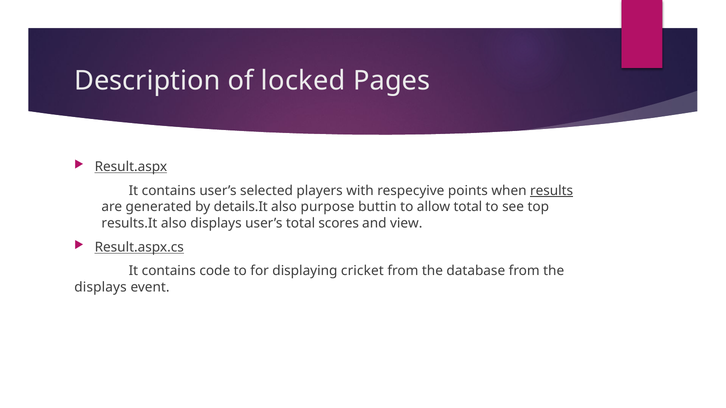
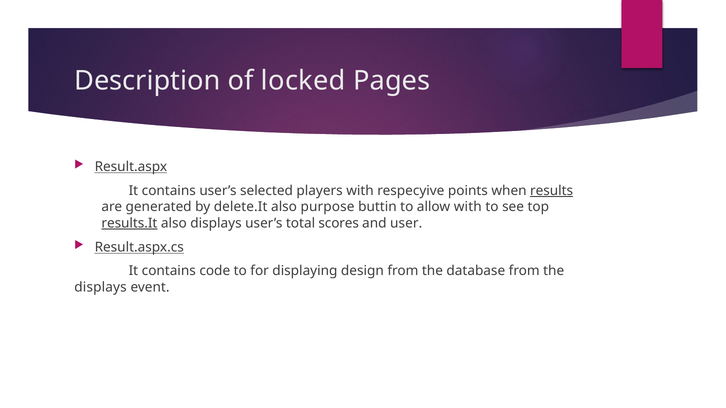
details.It: details.It -> delete.It
allow total: total -> with
results.It underline: none -> present
view: view -> user
cricket: cricket -> design
